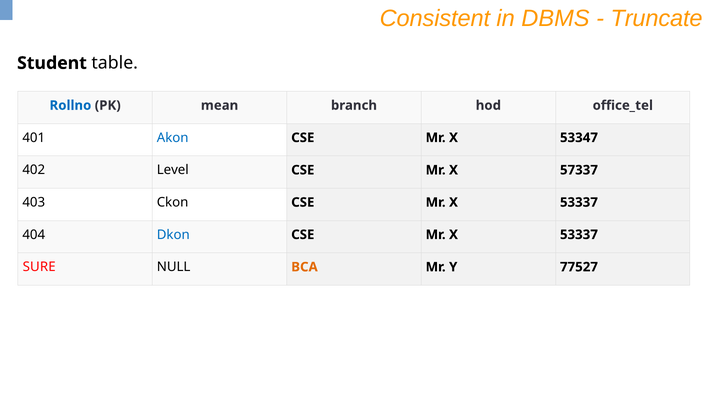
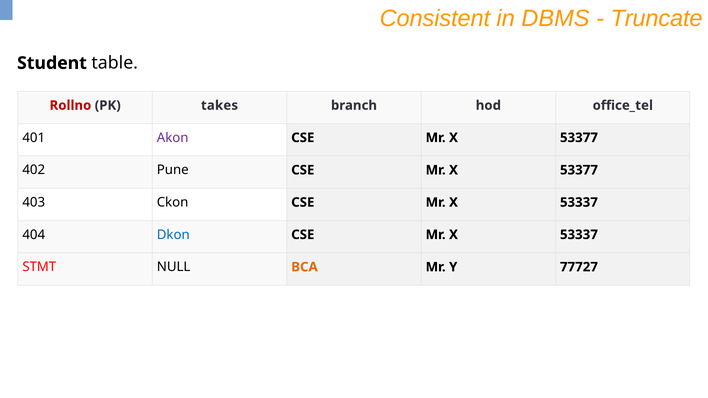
Rollno colour: blue -> red
mean: mean -> takes
Akon colour: blue -> purple
53347 at (579, 138): 53347 -> 53377
Level: Level -> Pune
57337 at (579, 170): 57337 -> 53377
SURE: SURE -> STMT
77527: 77527 -> 77727
